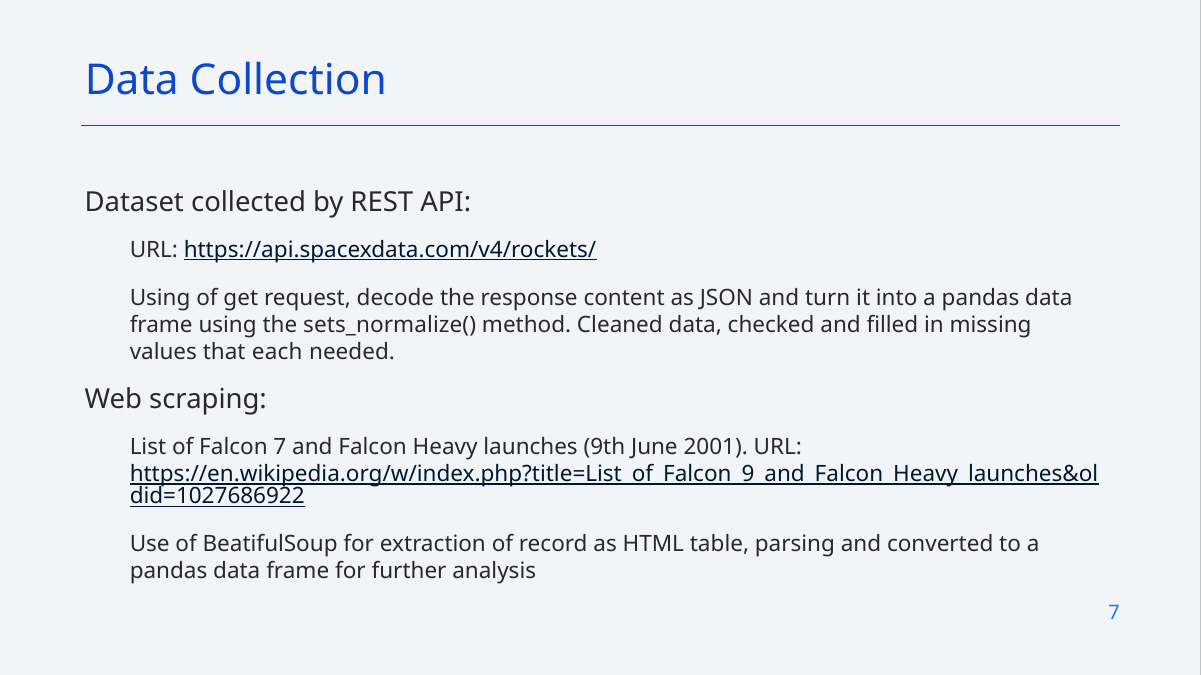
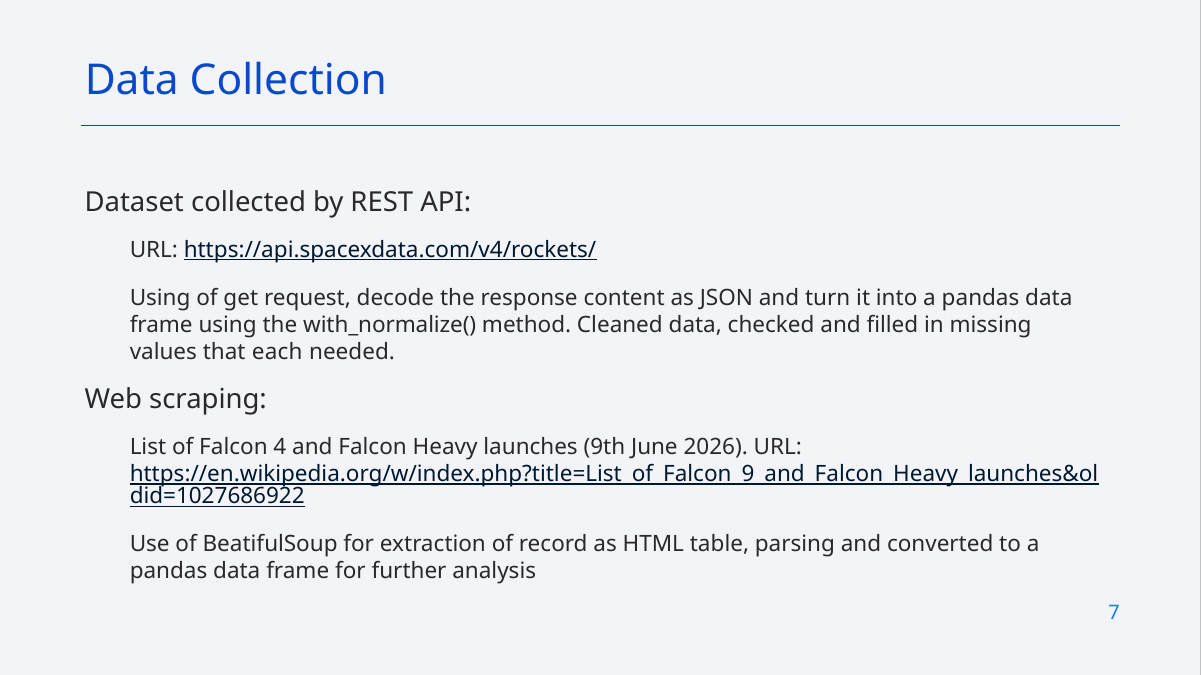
sets_normalize(: sets_normalize( -> with_normalize(
Falcon 7: 7 -> 4
2001: 2001 -> 2026
